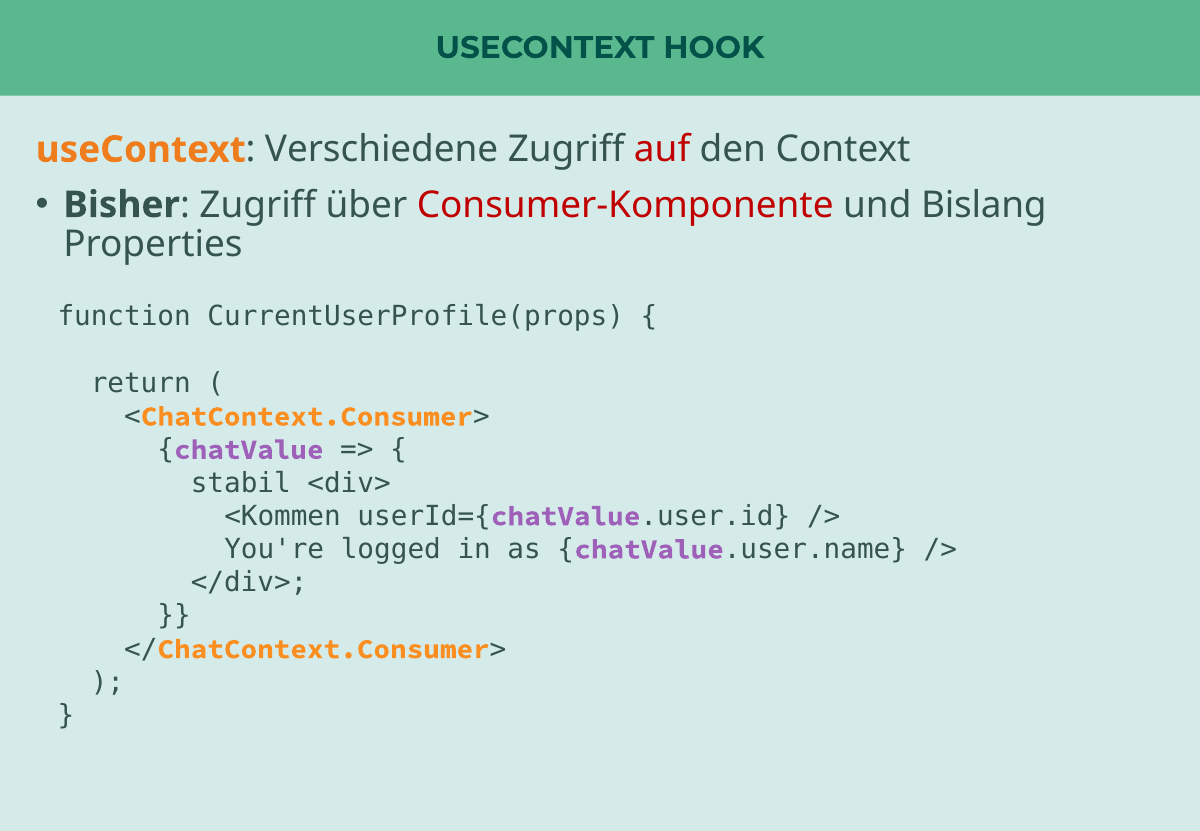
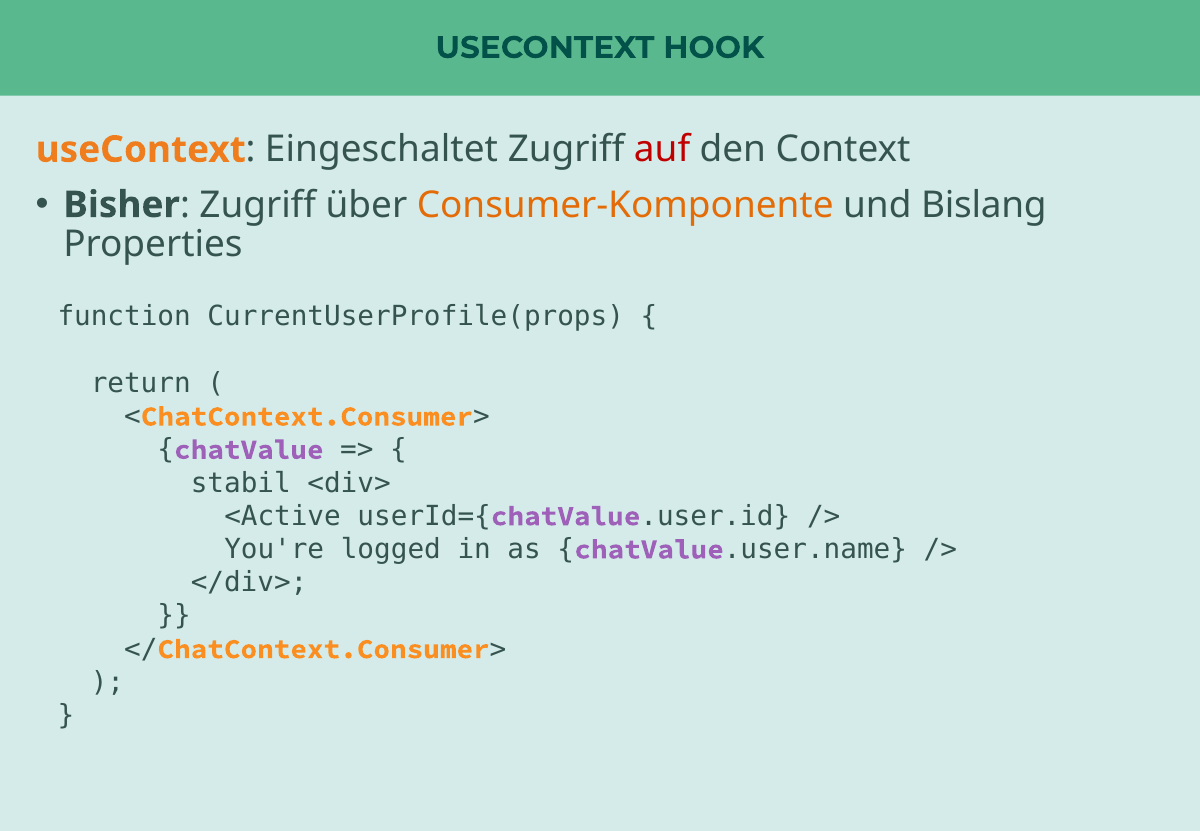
Verschiedene: Verschiedene -> Eingeschaltet
Consumer-Komponente colour: red -> orange
<Kommen: <Kommen -> <Active
